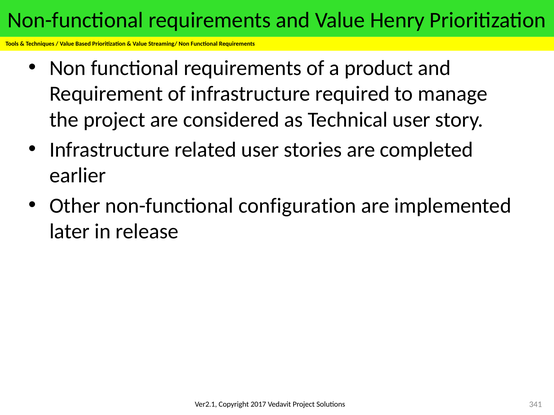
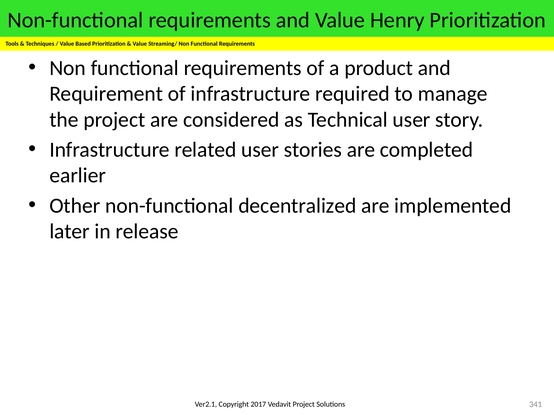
configuration: configuration -> decentralized
